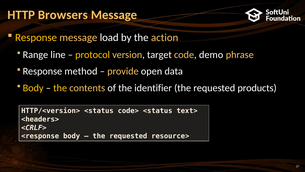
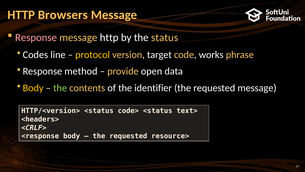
Response at (36, 38) colour: yellow -> pink
load at (109, 38): load -> http
action: action -> status
Range: Range -> Codes
demo: demo -> works
the at (60, 88) colour: yellow -> light green
requested products: products -> message
